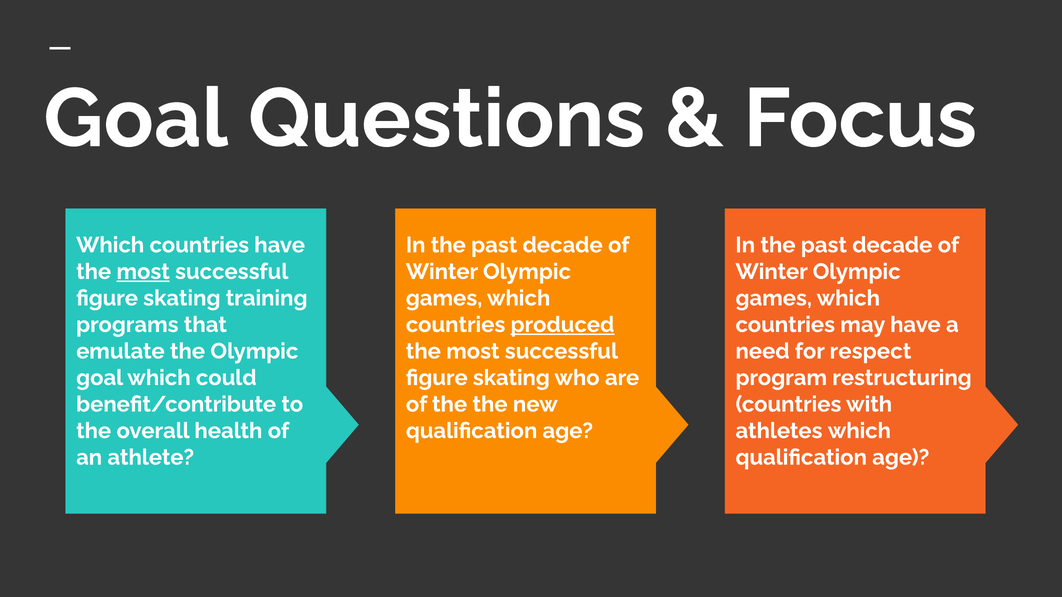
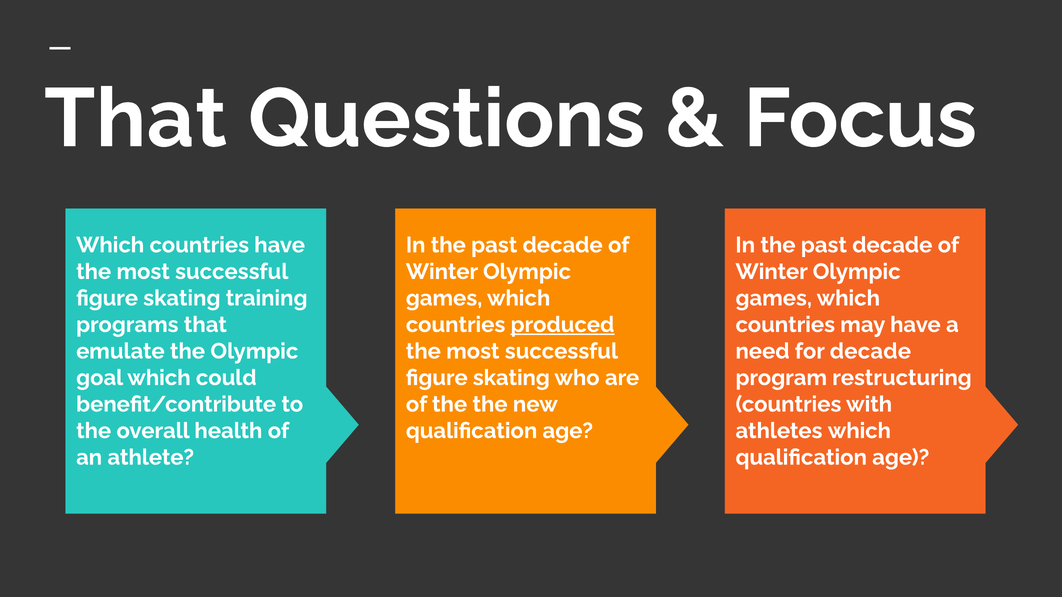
Goal at (136, 119): Goal -> That
most at (143, 272) underline: present -> none
for respect: respect -> decade
